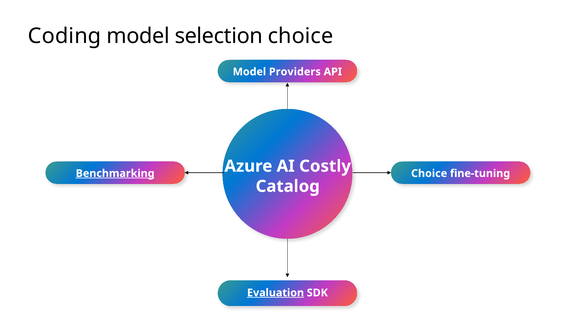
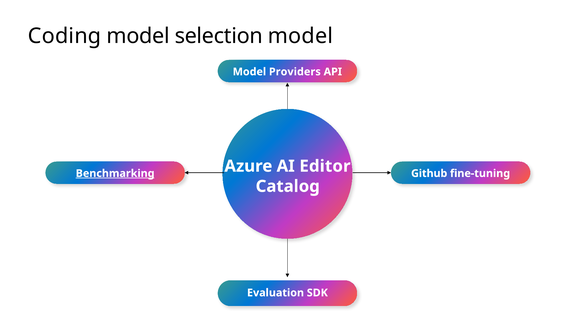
selection choice: choice -> model
Costly: Costly -> Editor
Choice at (429, 173): Choice -> Github
Evaluation underline: present -> none
